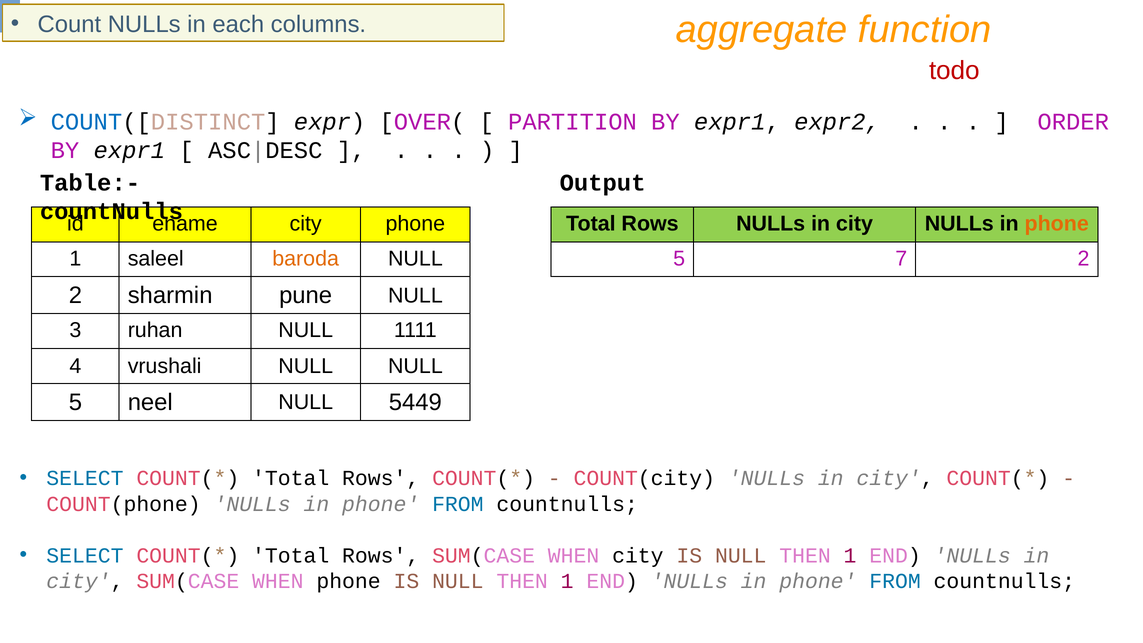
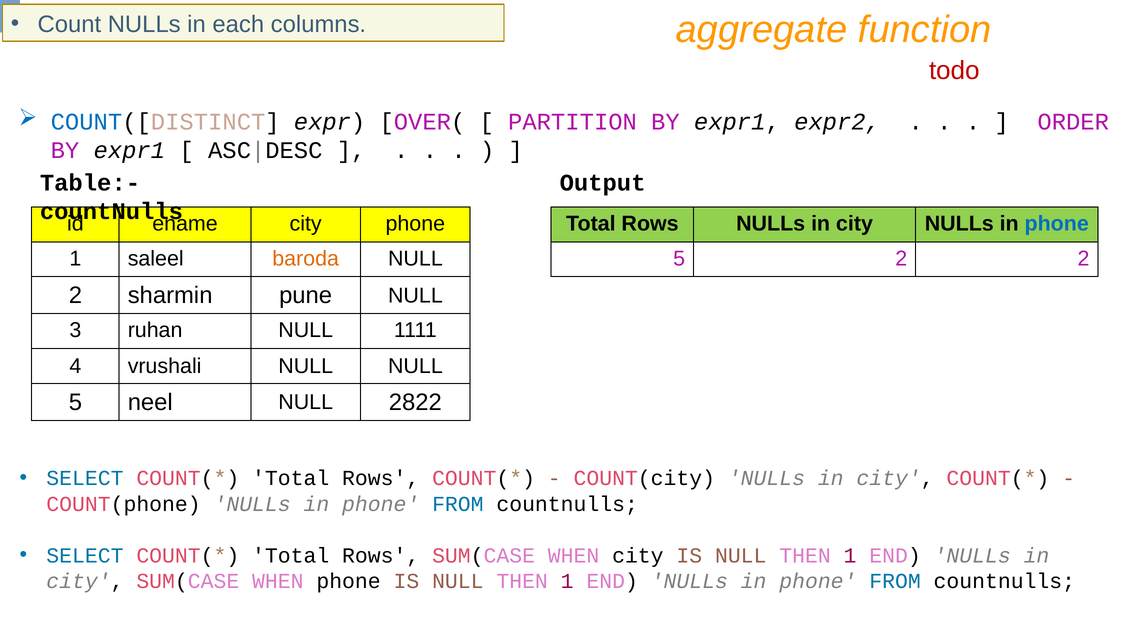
phone at (1057, 224) colour: orange -> blue
5 7: 7 -> 2
5449: 5449 -> 2822
